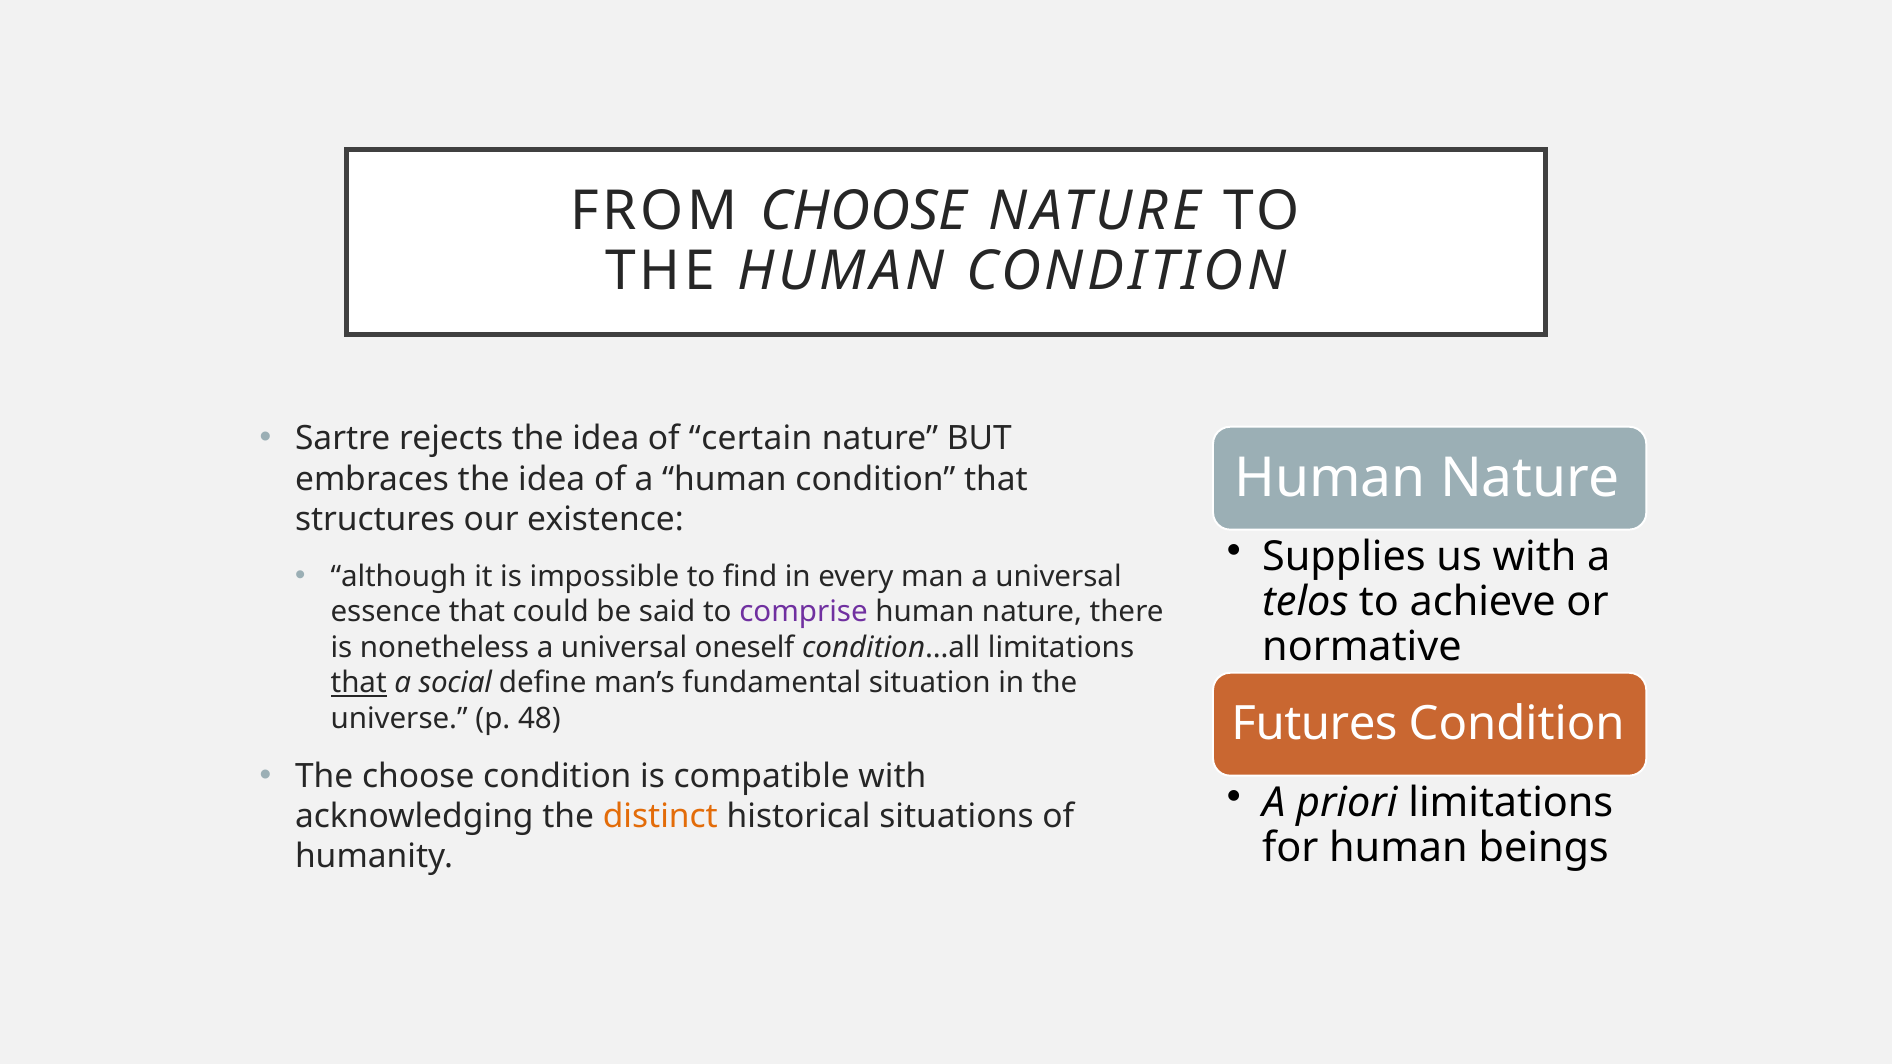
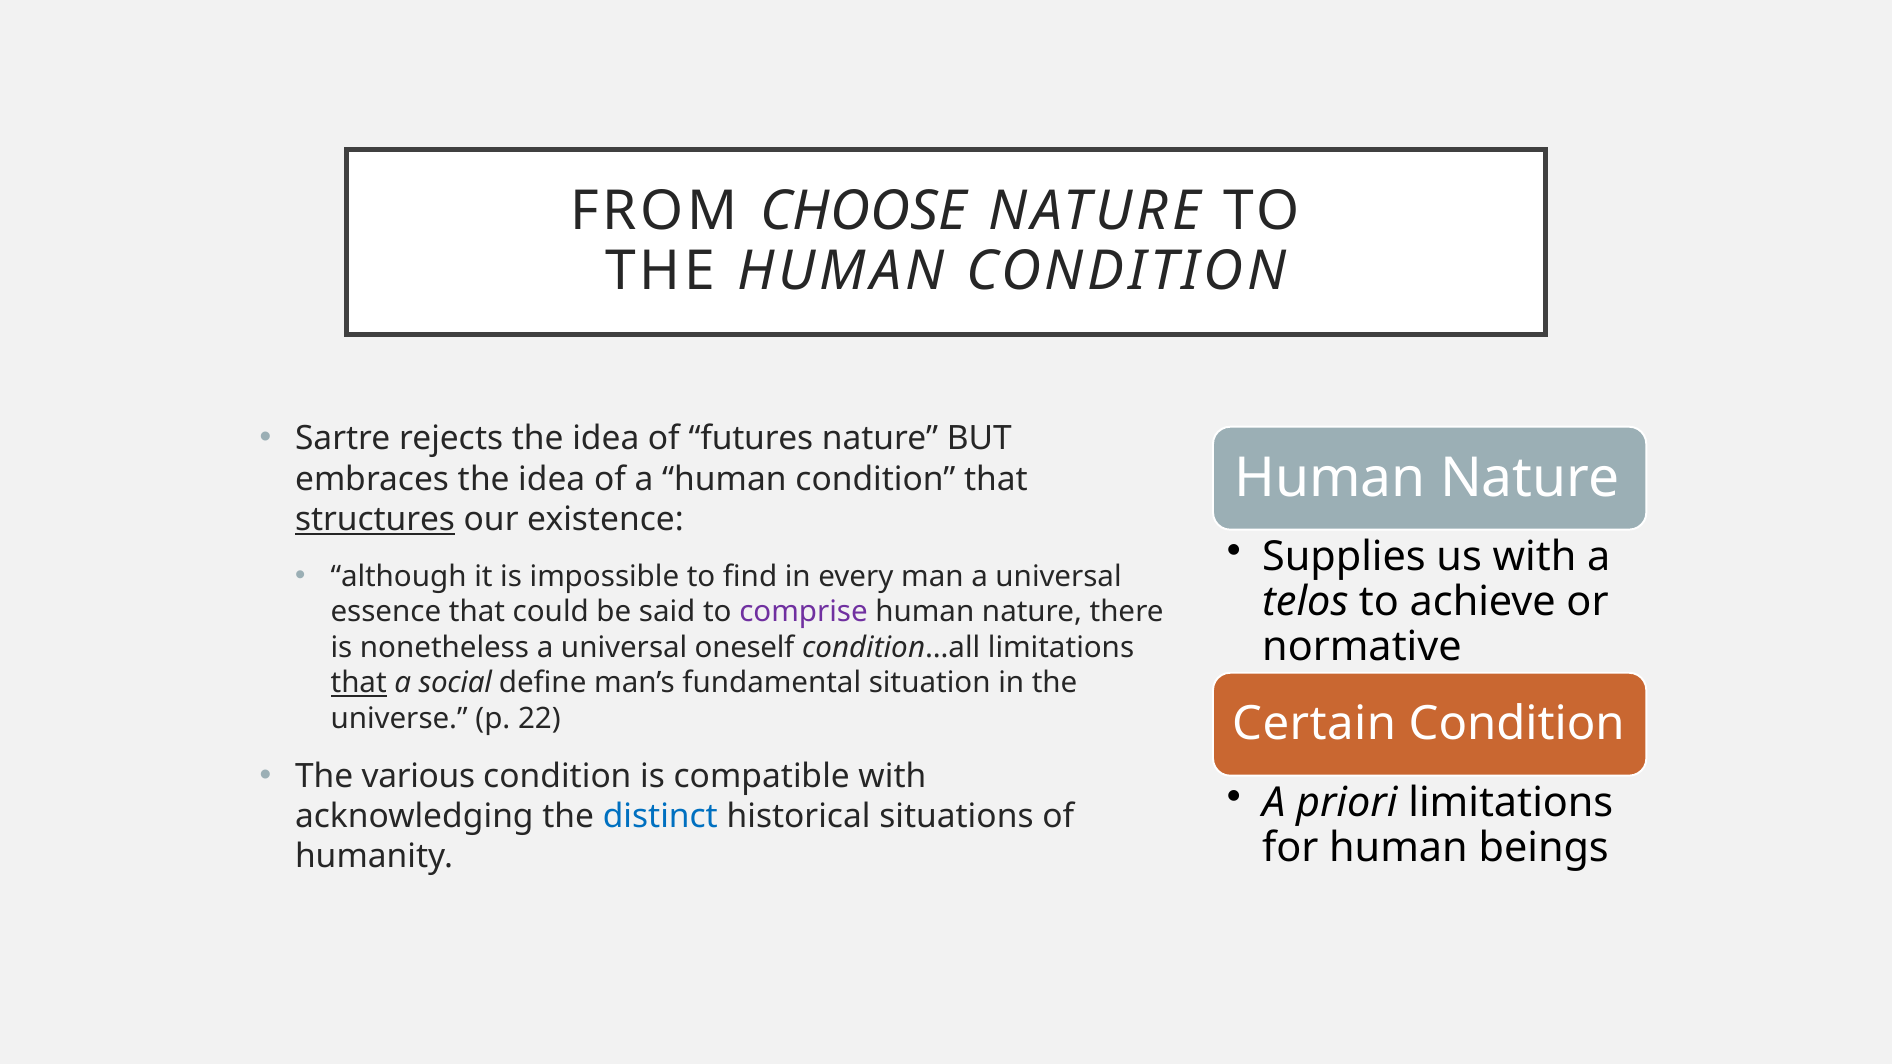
certain: certain -> futures
structures underline: none -> present
48: 48 -> 22
Futures: Futures -> Certain
The choose: choose -> various
distinct colour: orange -> blue
